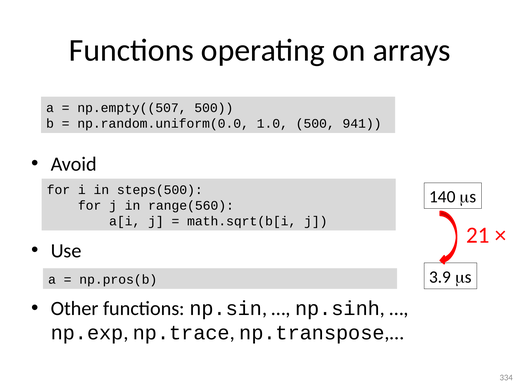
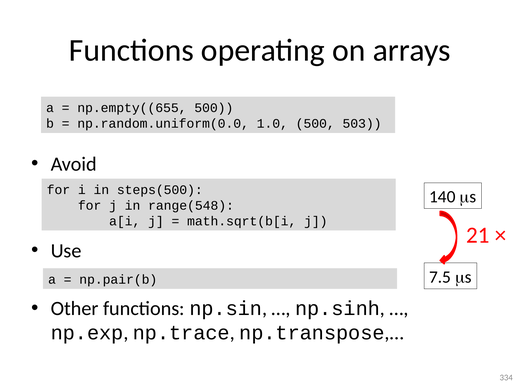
np.empty((507: np.empty((507 -> np.empty((655
941: 941 -> 503
range(560: range(560 -> range(548
3.9: 3.9 -> 7.5
np.pros(b: np.pros(b -> np.pair(b
